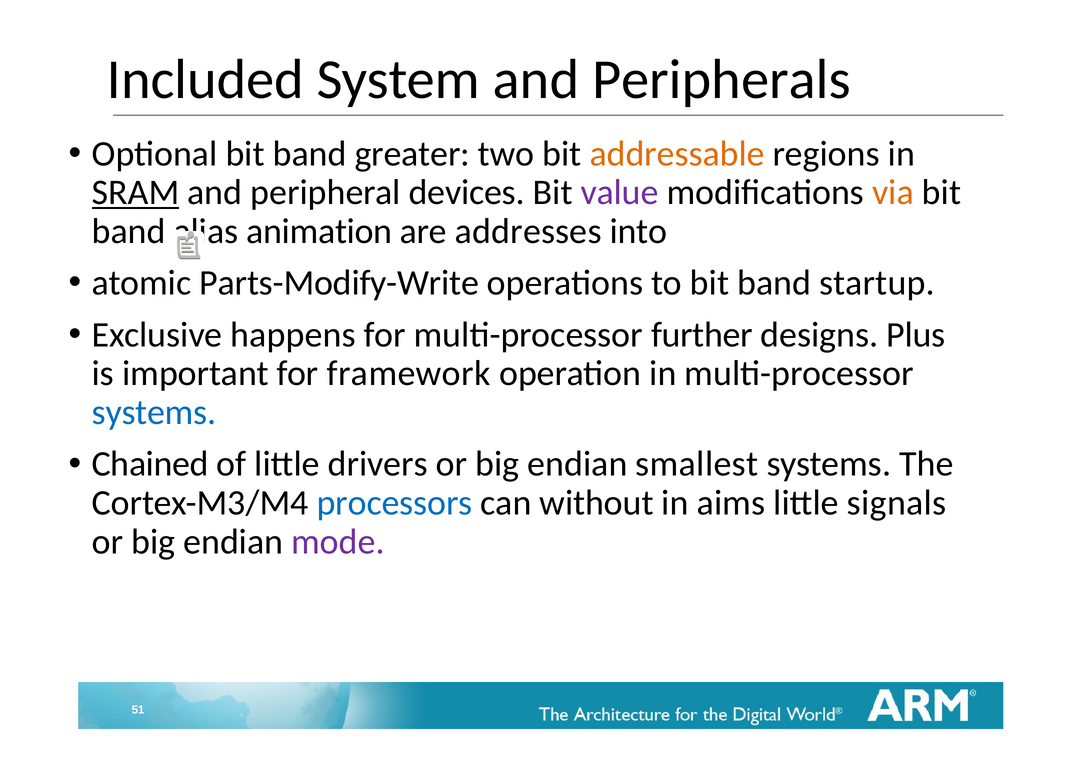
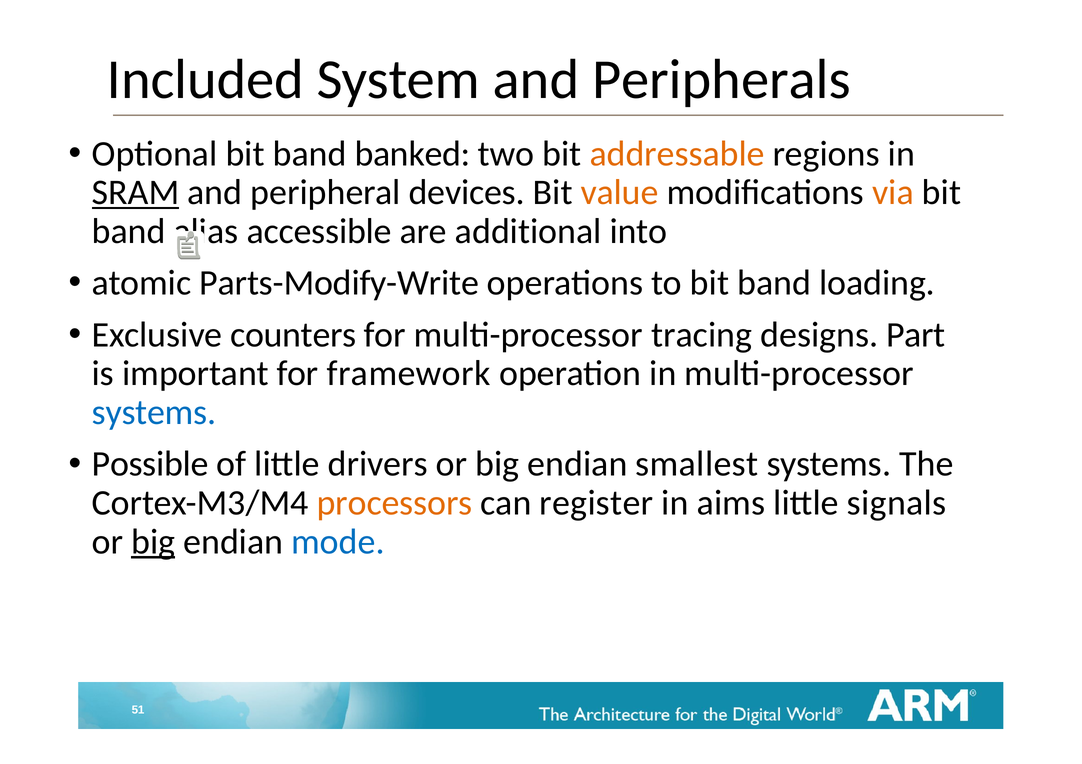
greater: greater -> banked
value colour: purple -> orange
animation: animation -> accessible
addresses: addresses -> additional
startup: startup -> loading
happens: happens -> counters
further: further -> tracing
Plus: Plus -> Part
Chained: Chained -> Possible
processors colour: blue -> orange
without: without -> register
big at (153, 542) underline: none -> present
mode colour: purple -> blue
